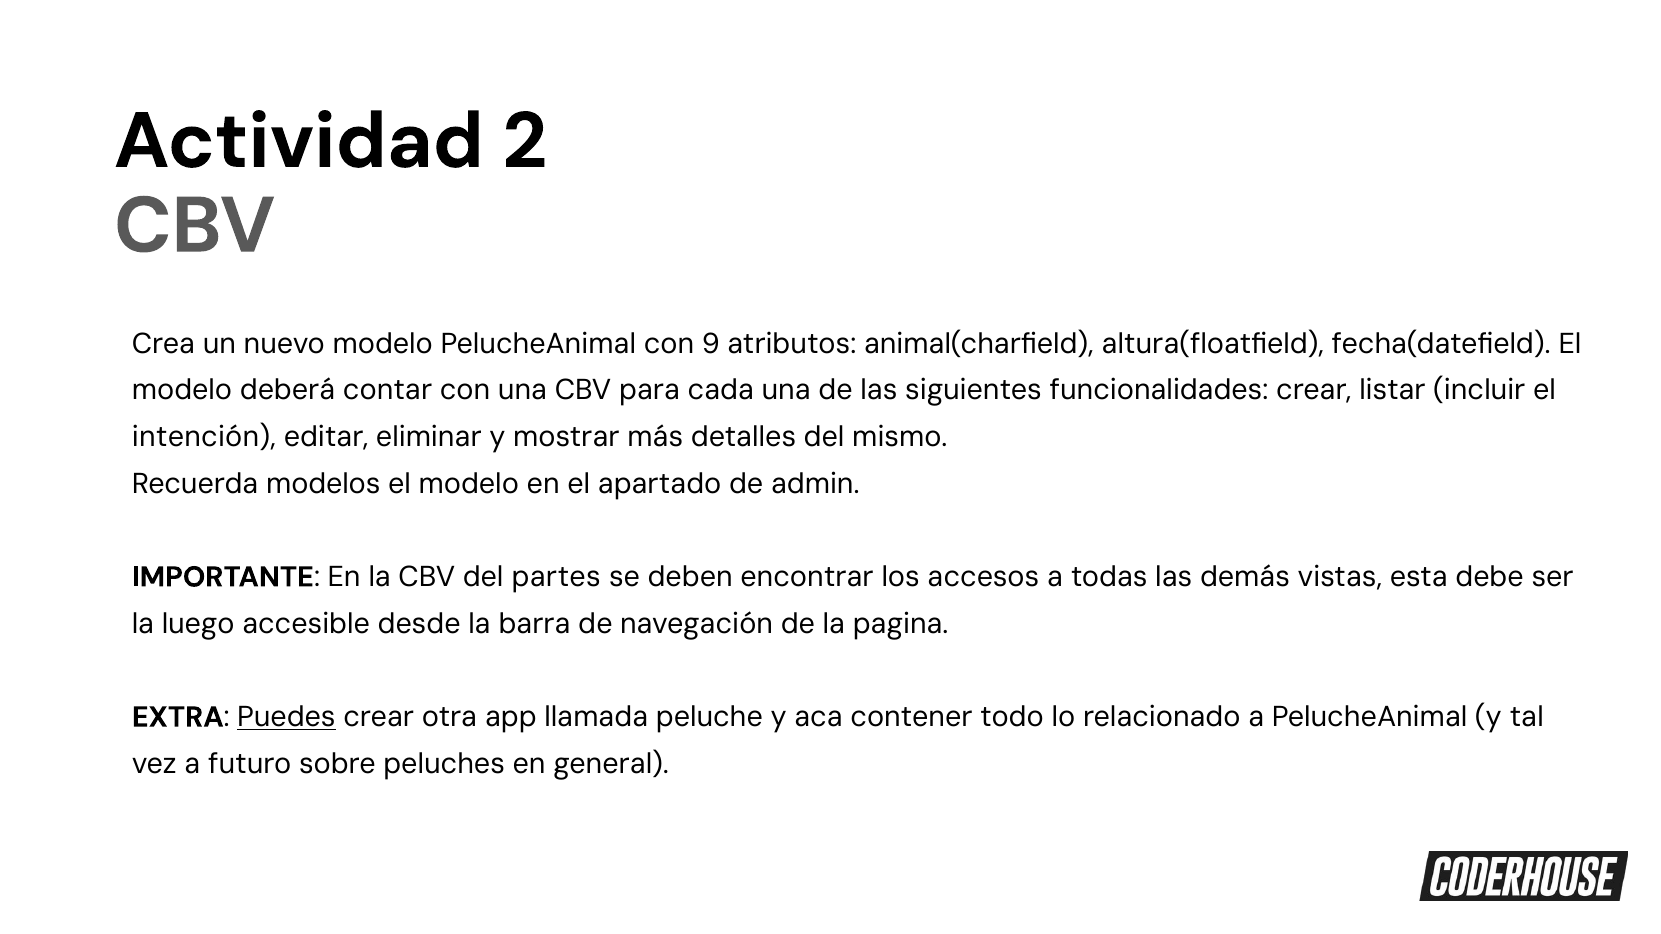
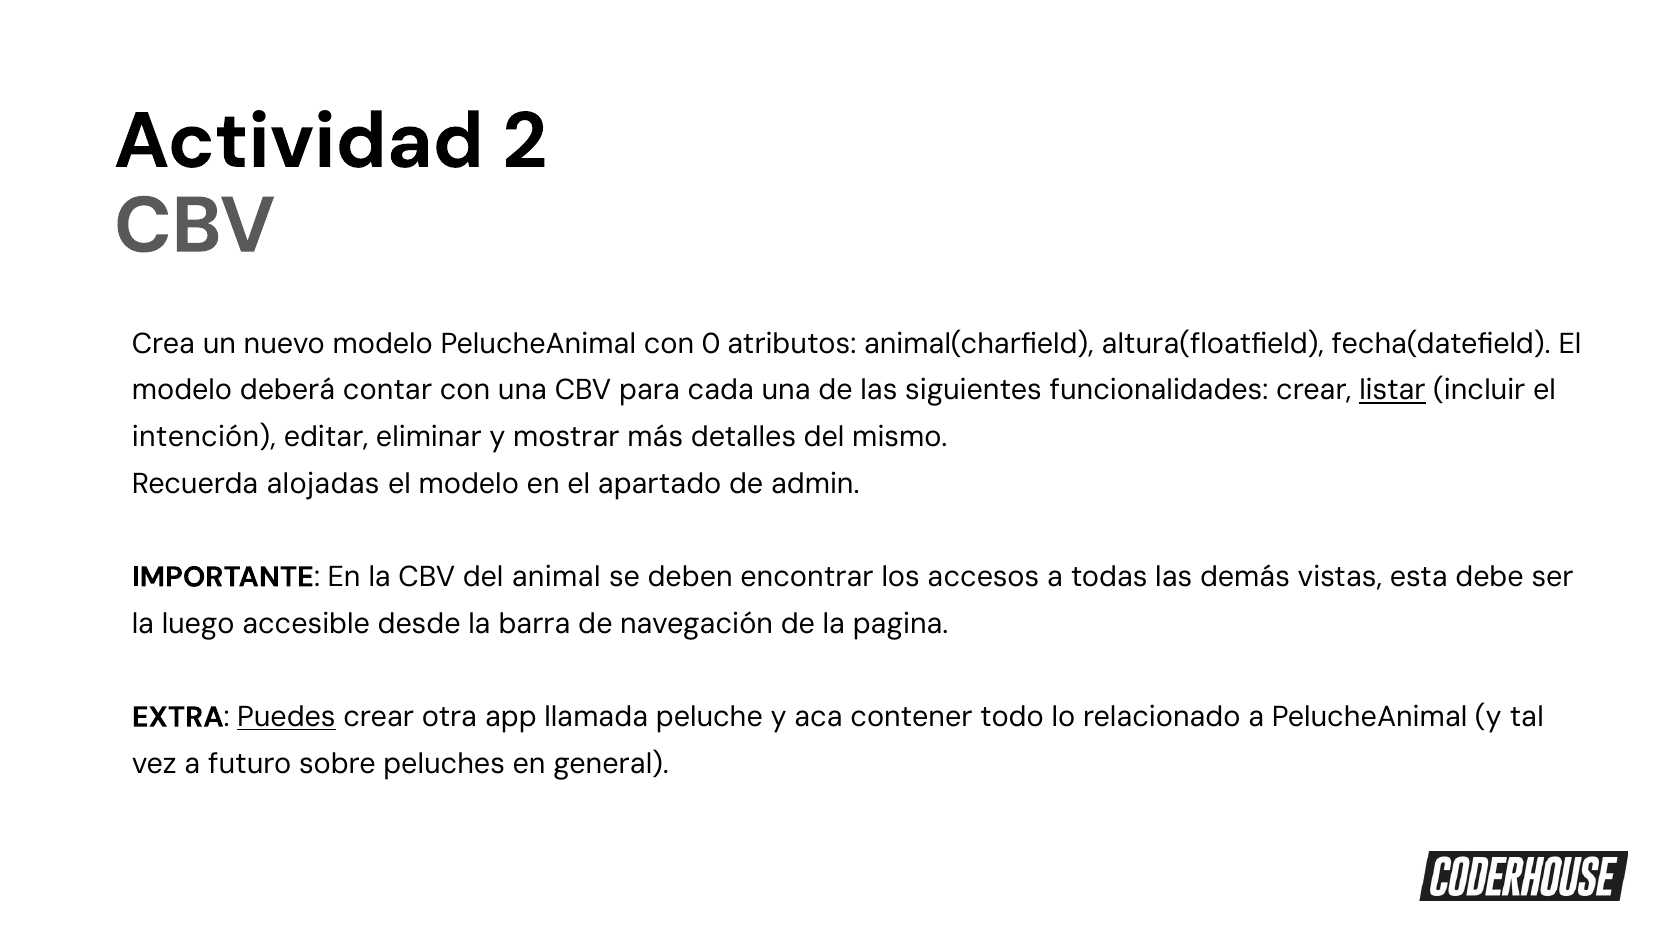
9: 9 -> 0
listar underline: none -> present
modelos: modelos -> alojadas
partes: partes -> animal
